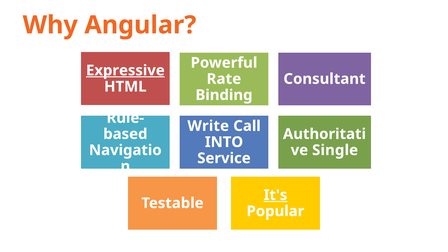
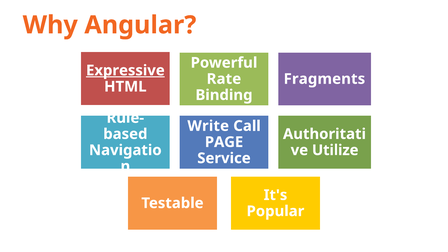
Consultant: Consultant -> Fragments
INTO: INTO -> PAGE
Single: Single -> Utilize
It's underline: present -> none
